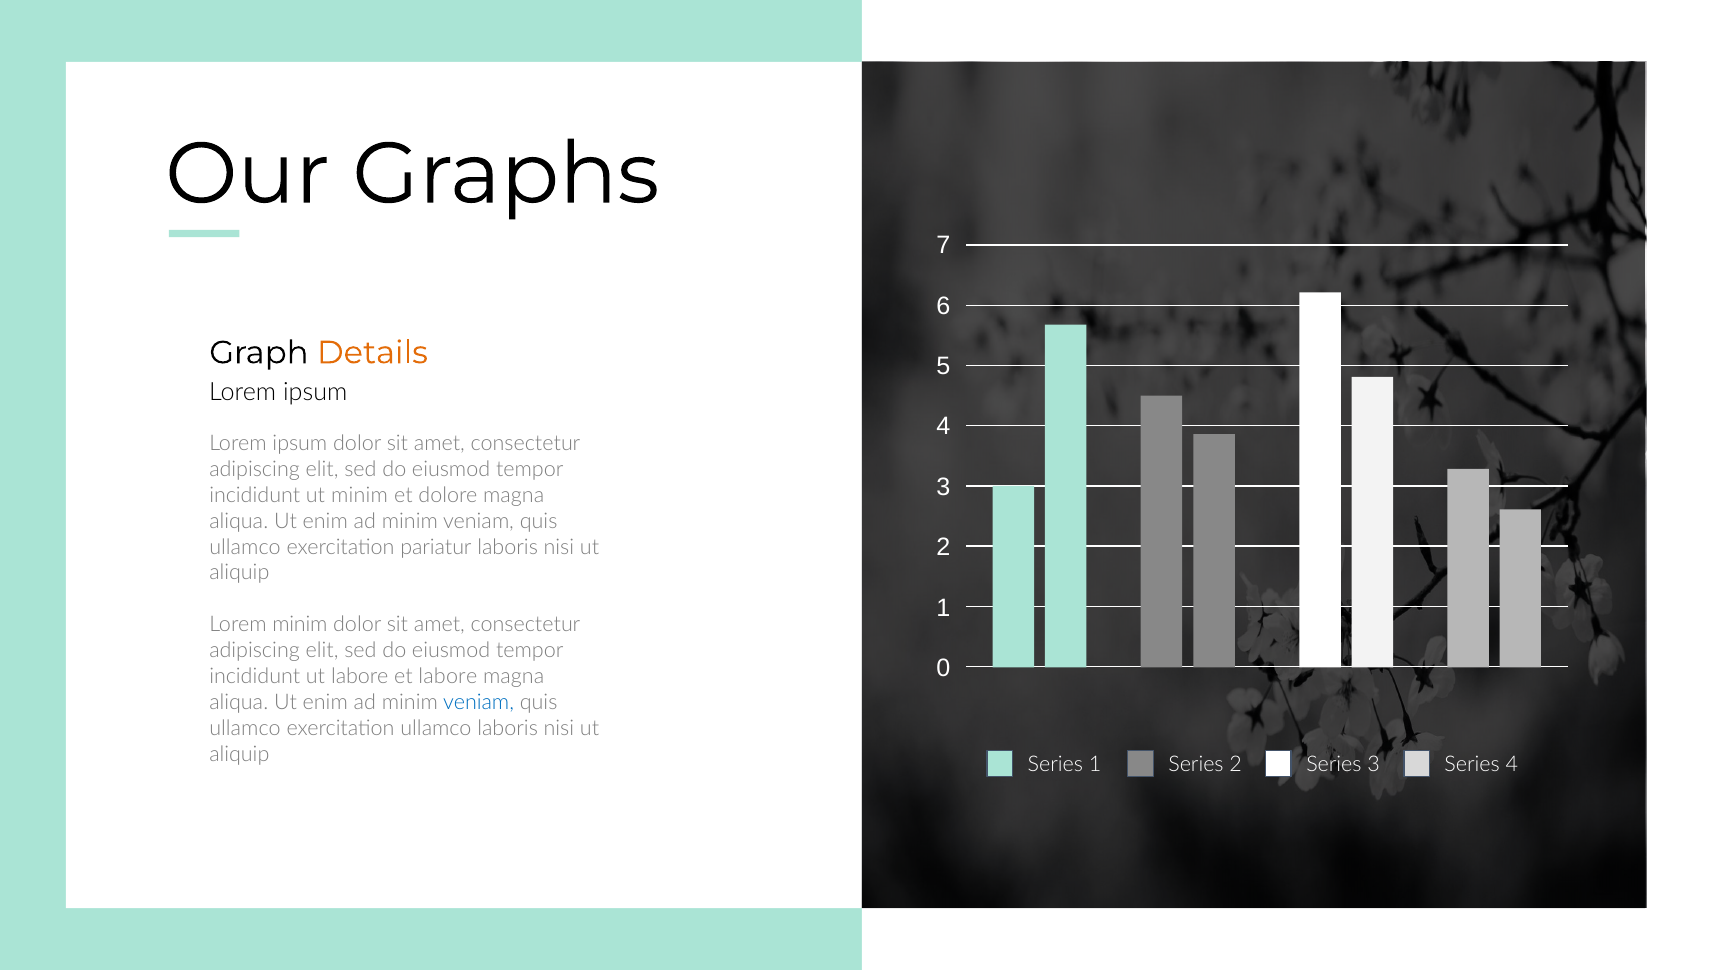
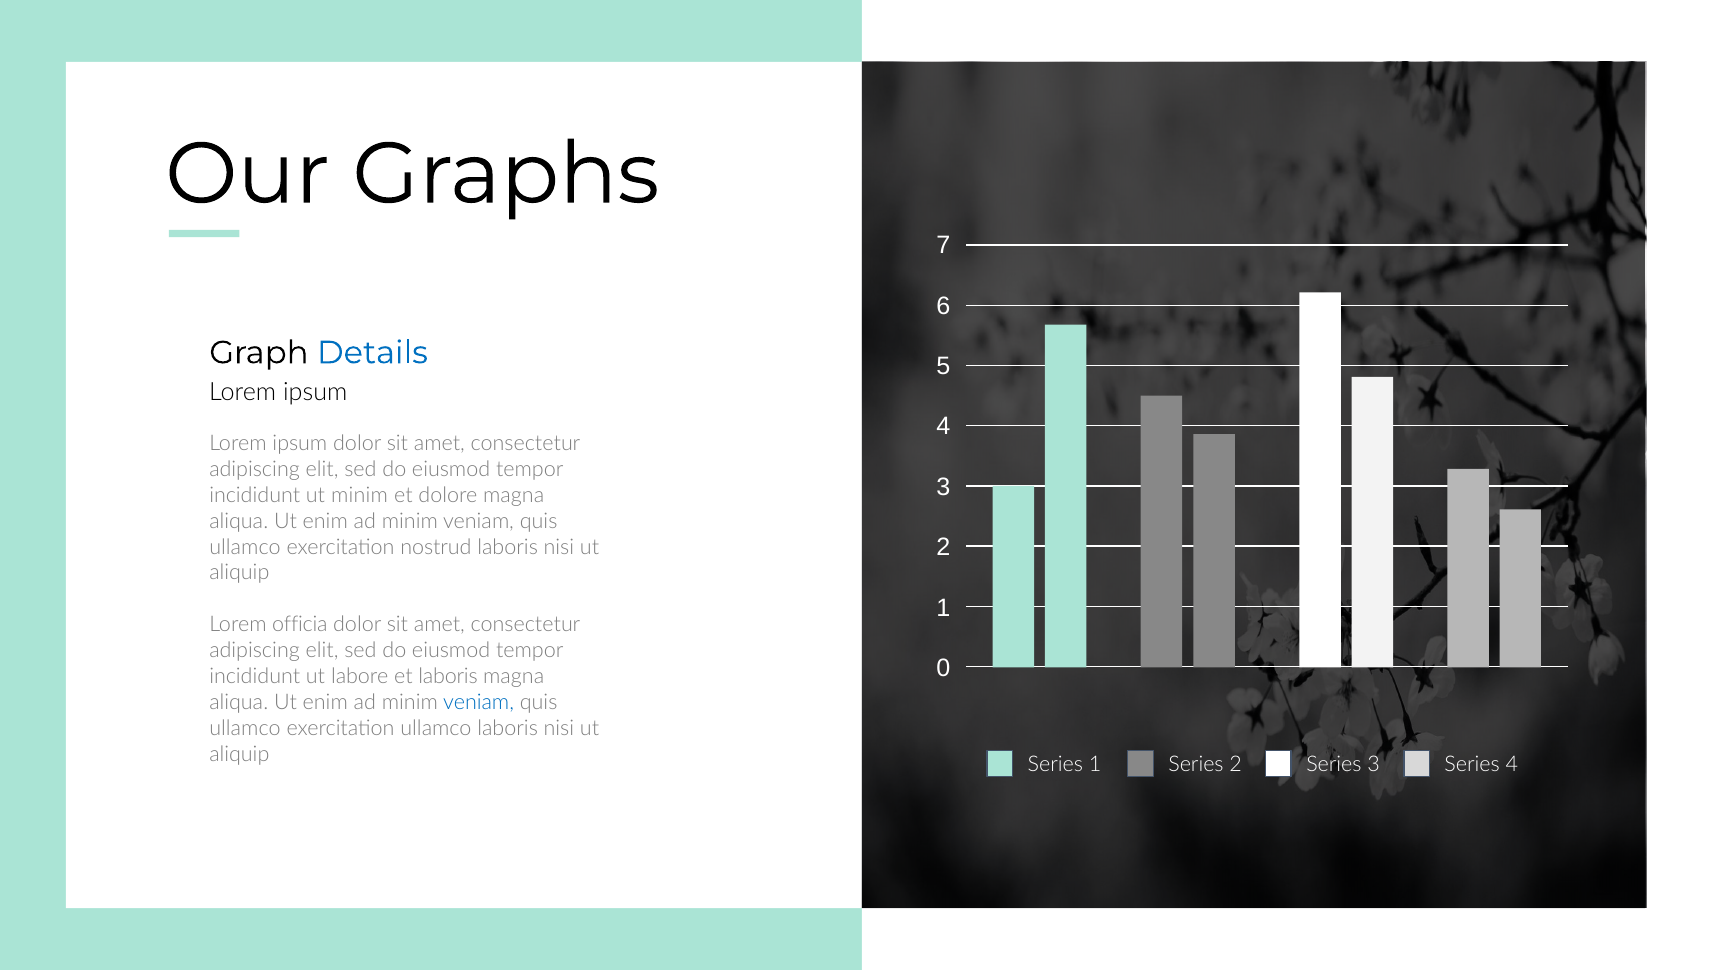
Details colour: orange -> blue
pariatur: pariatur -> nostrud
Lorem minim: minim -> officia
et labore: labore -> laboris
